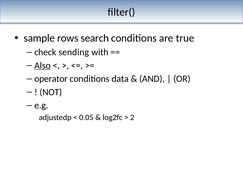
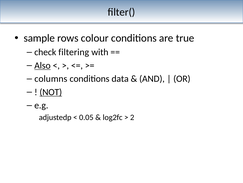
search: search -> colour
sending: sending -> filtering
operator: operator -> columns
NOT underline: none -> present
